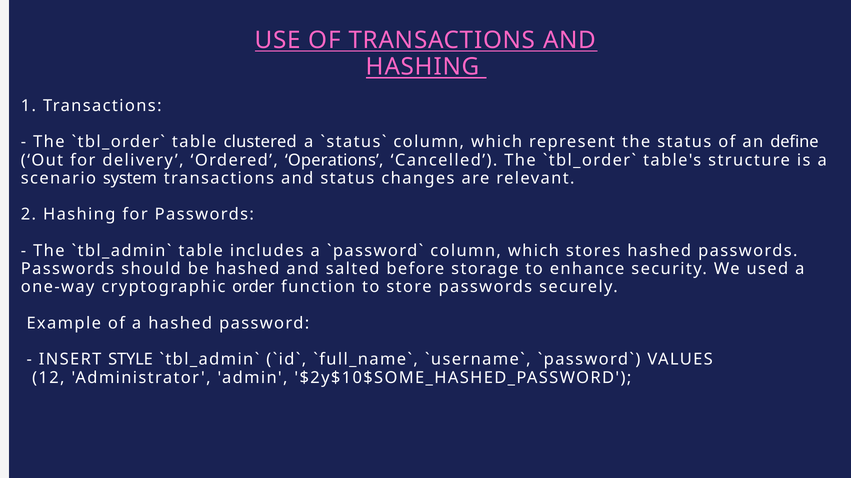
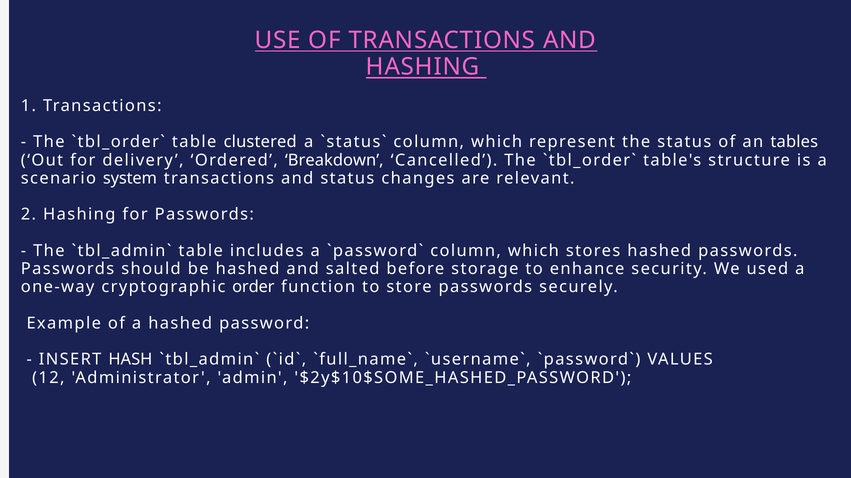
define: define -> tables
Operations: Operations -> Breakdown
STYLE: STYLE -> HASH
